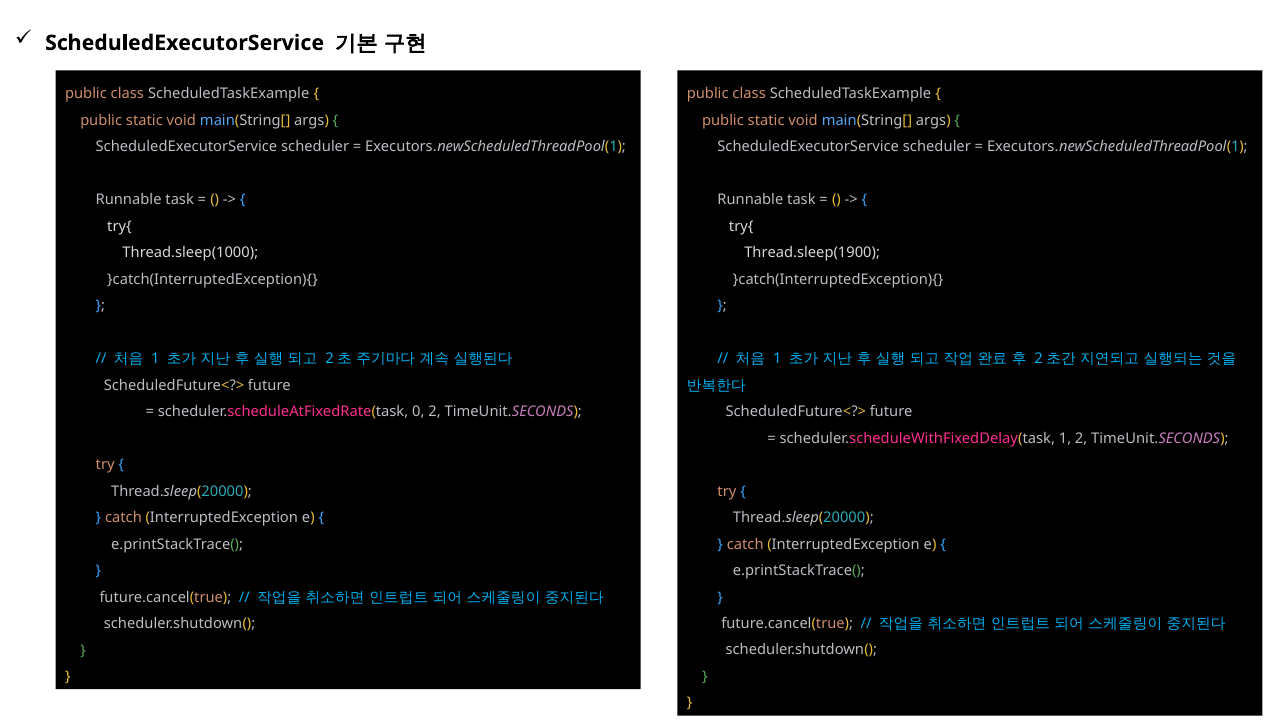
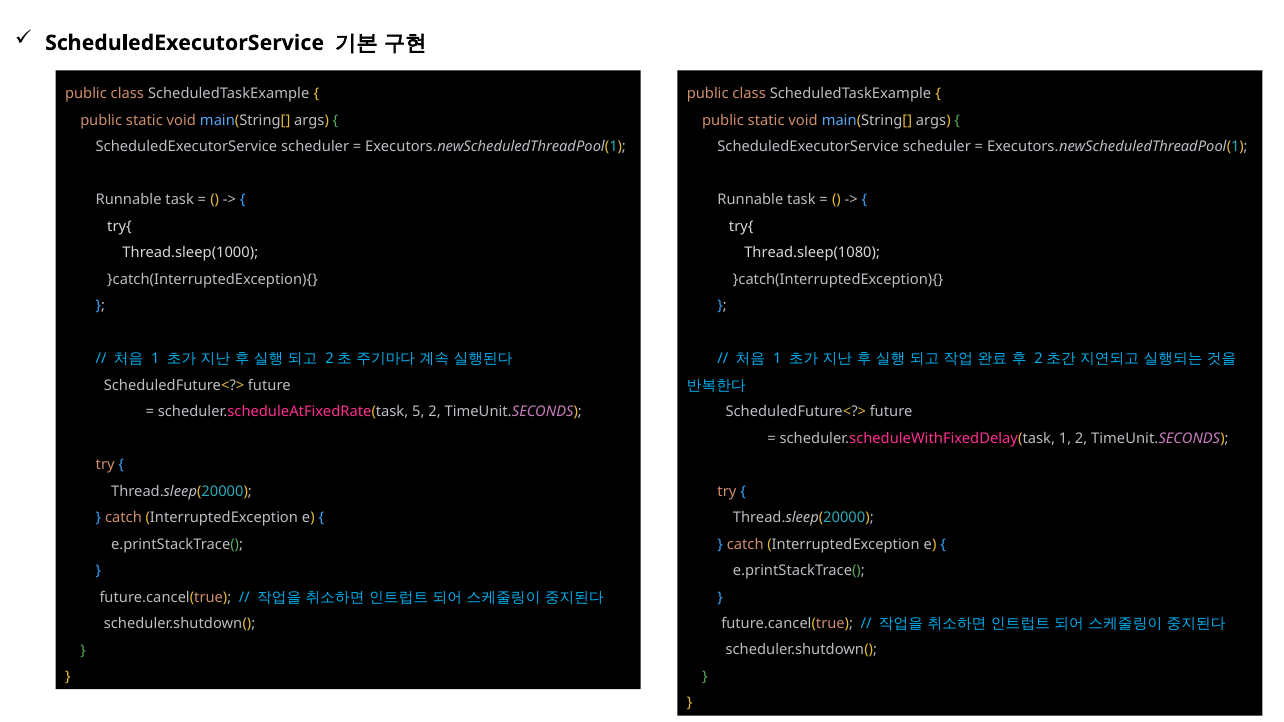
Thread.sleep(1900: Thread.sleep(1900 -> Thread.sleep(1080
0: 0 -> 5
